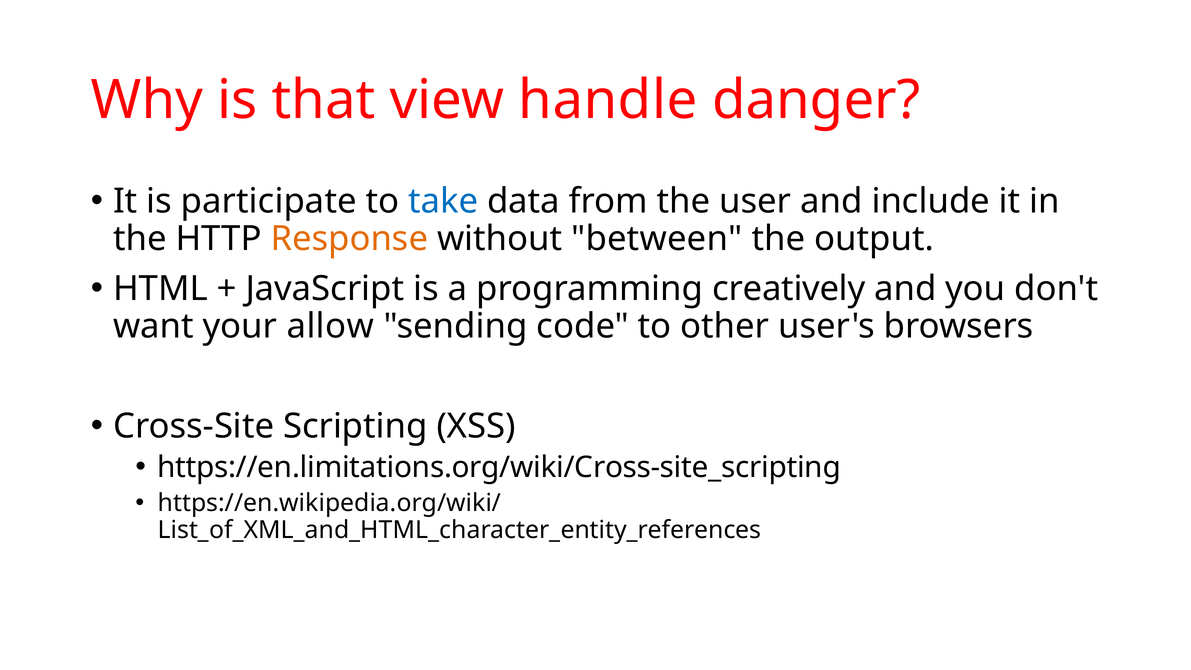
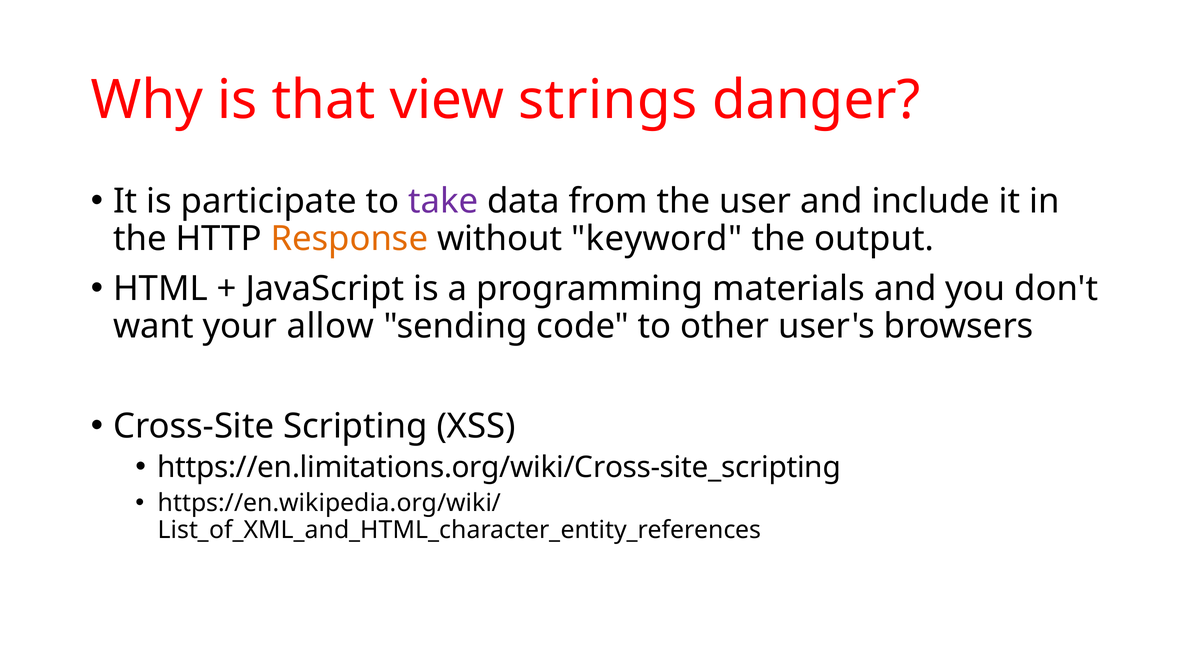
handle: handle -> strings
take colour: blue -> purple
between: between -> keyword
creatively: creatively -> materials
